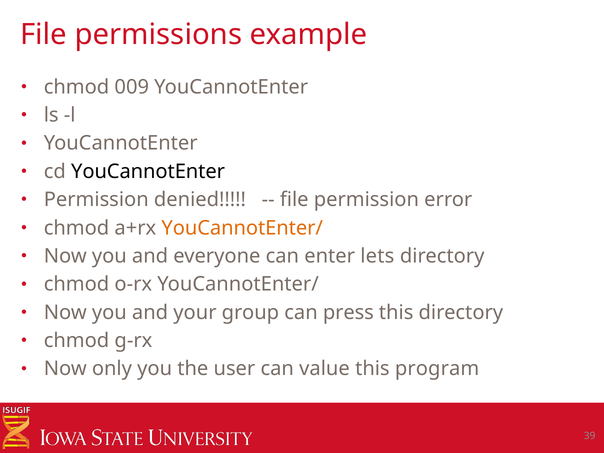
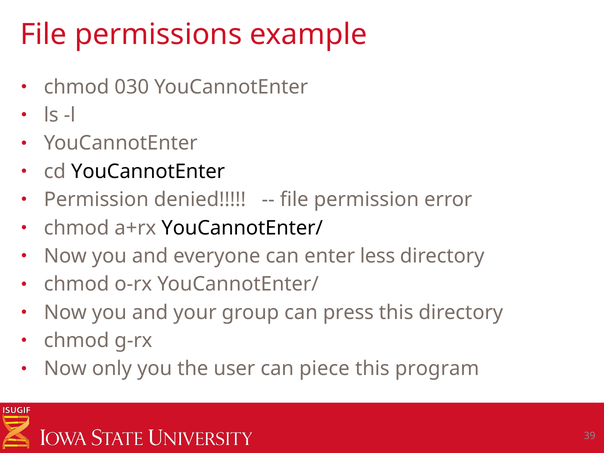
009: 009 -> 030
YouCannotEnter/ at (242, 228) colour: orange -> black
lets: lets -> less
value: value -> piece
